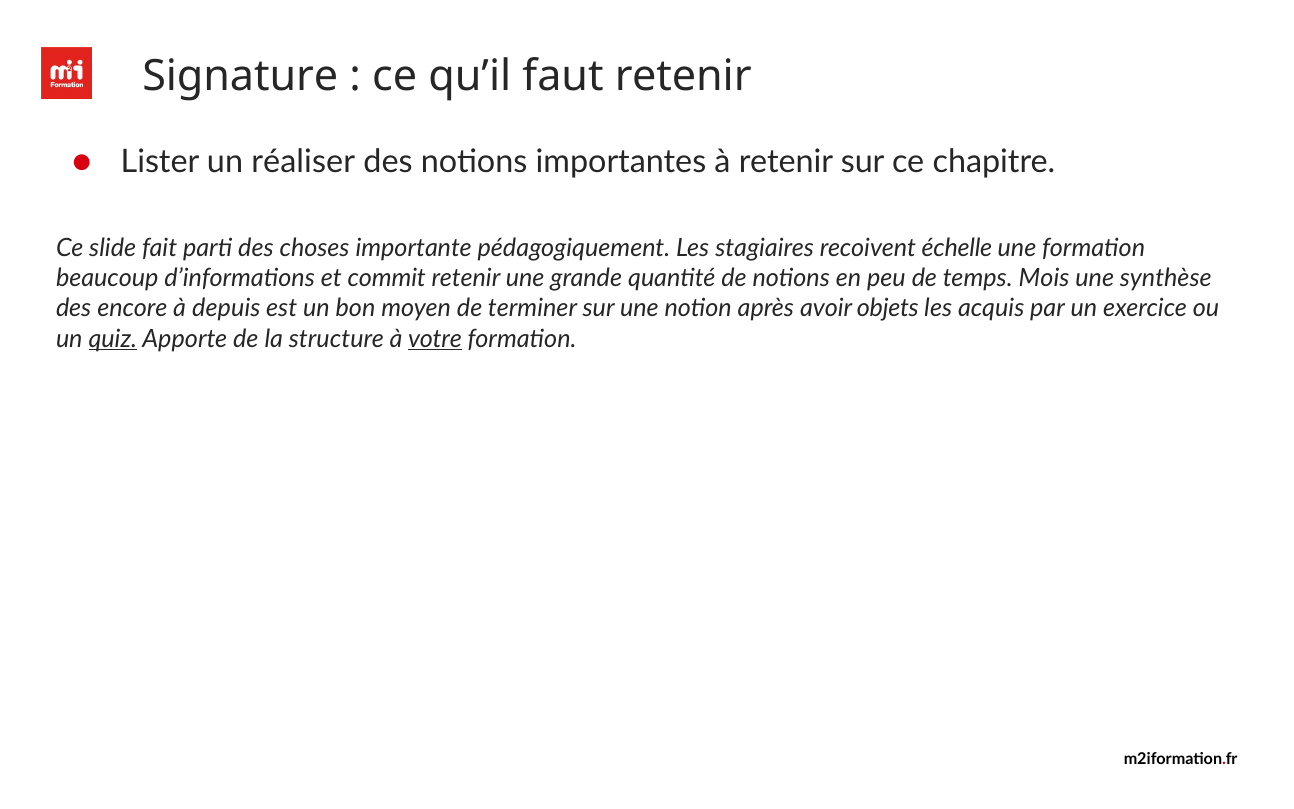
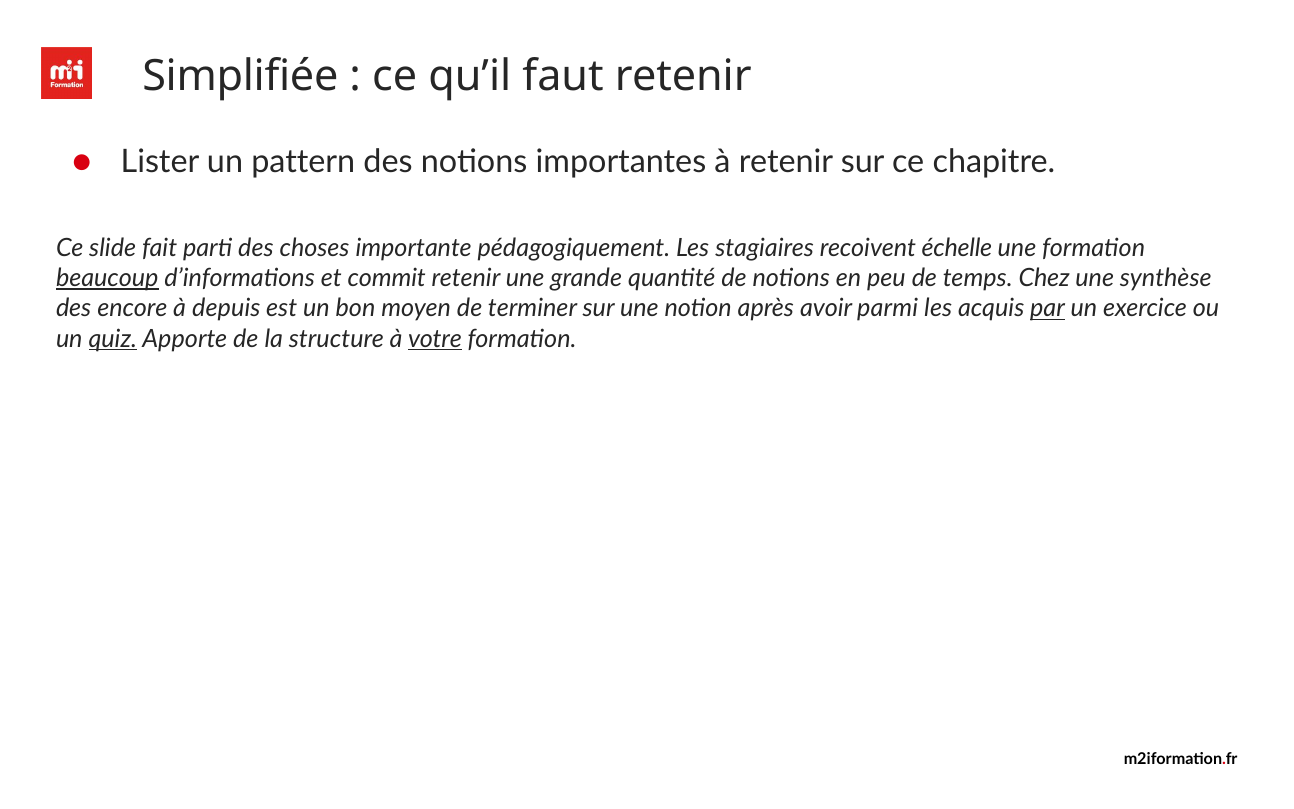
Signature: Signature -> Simplifiée
réaliser: réaliser -> pattern
beaucoup underline: none -> present
Mois: Mois -> Chez
objets: objets -> parmi
par underline: none -> present
